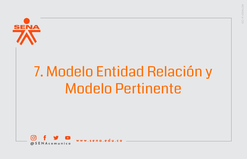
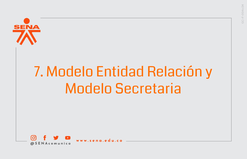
Pertinente: Pertinente -> Secretaria
